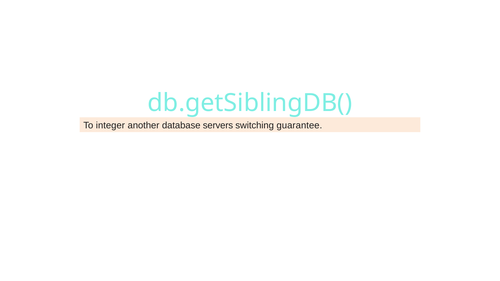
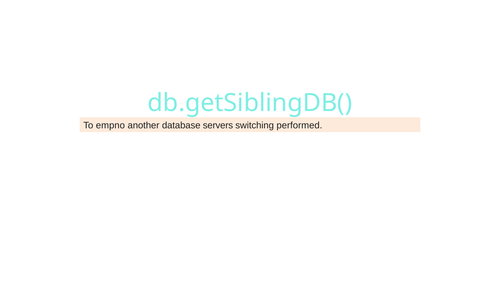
integer: integer -> empno
guarantee: guarantee -> performed
